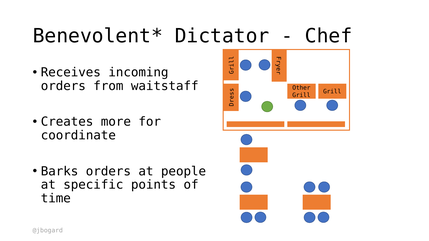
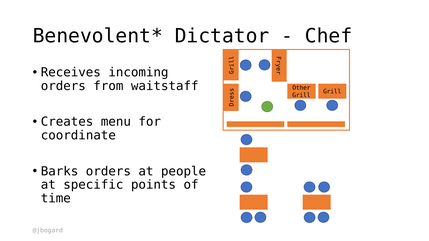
more: more -> menu
